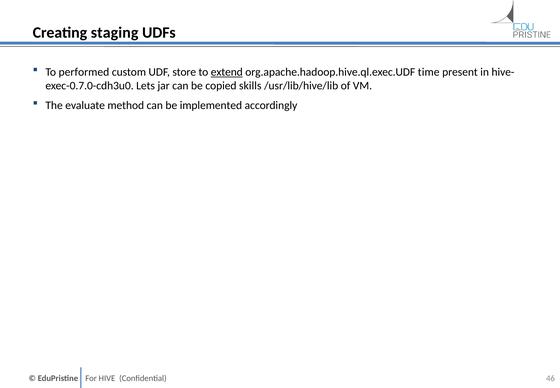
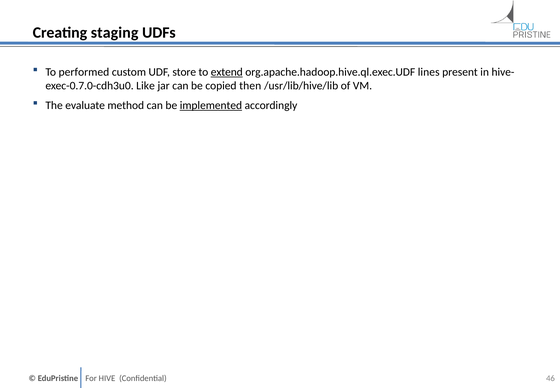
time: time -> lines
Lets: Lets -> Like
skills: skills -> then
implemented underline: none -> present
